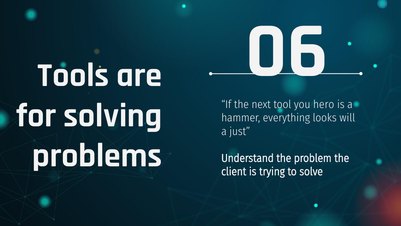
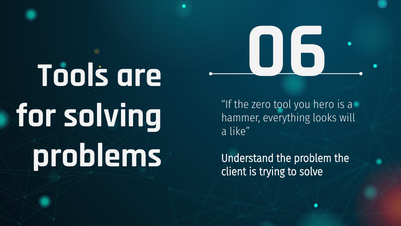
next: next -> zero
just: just -> like
